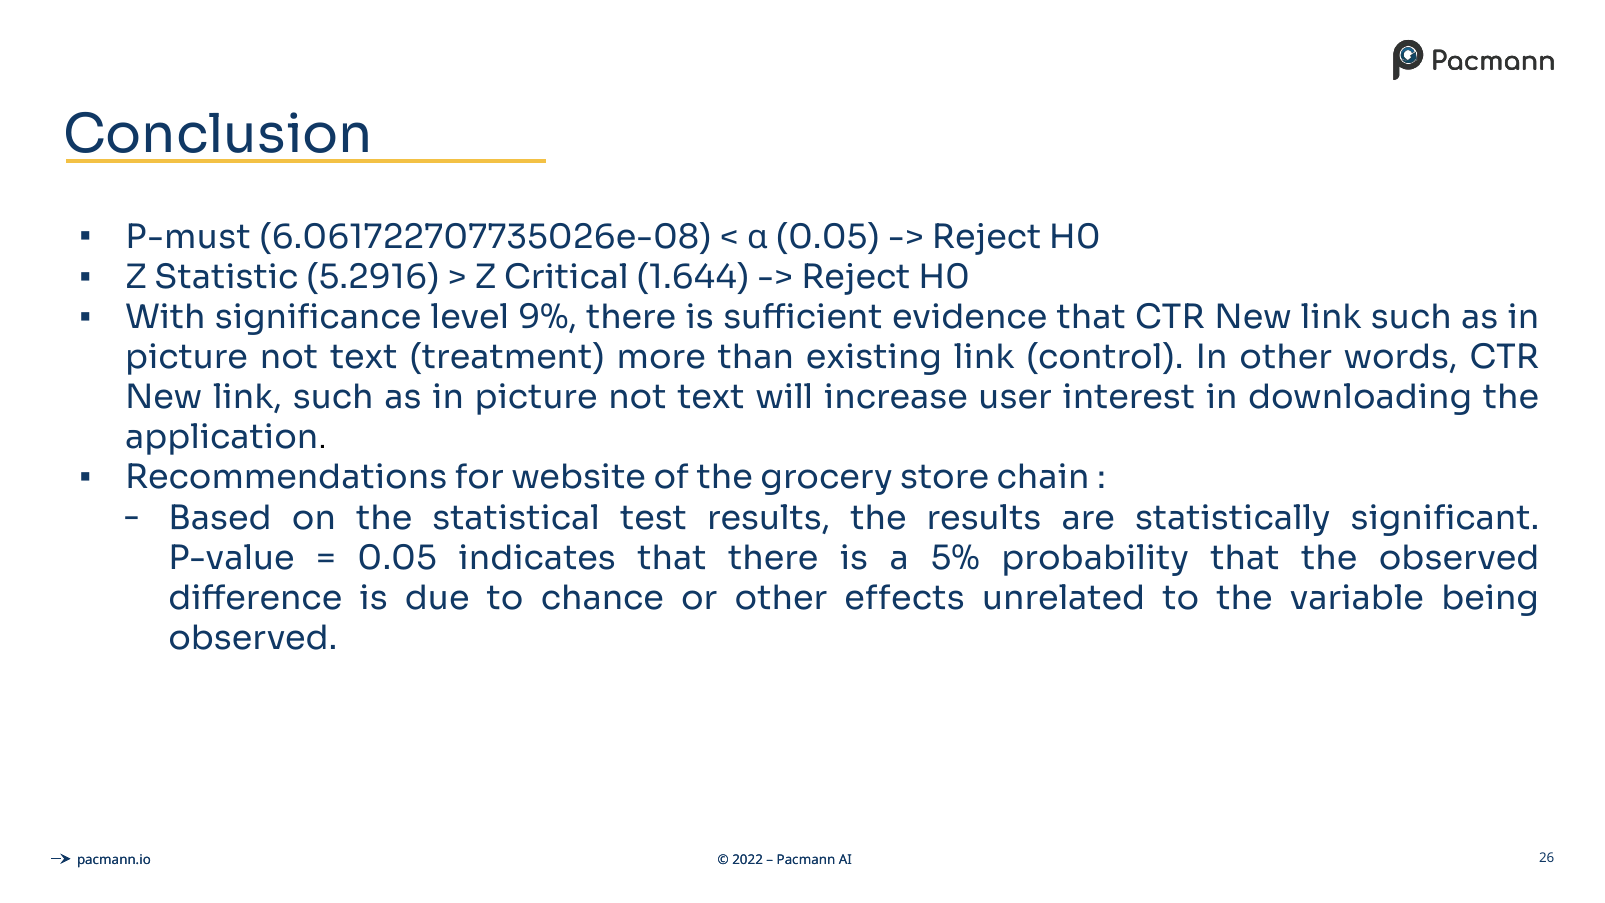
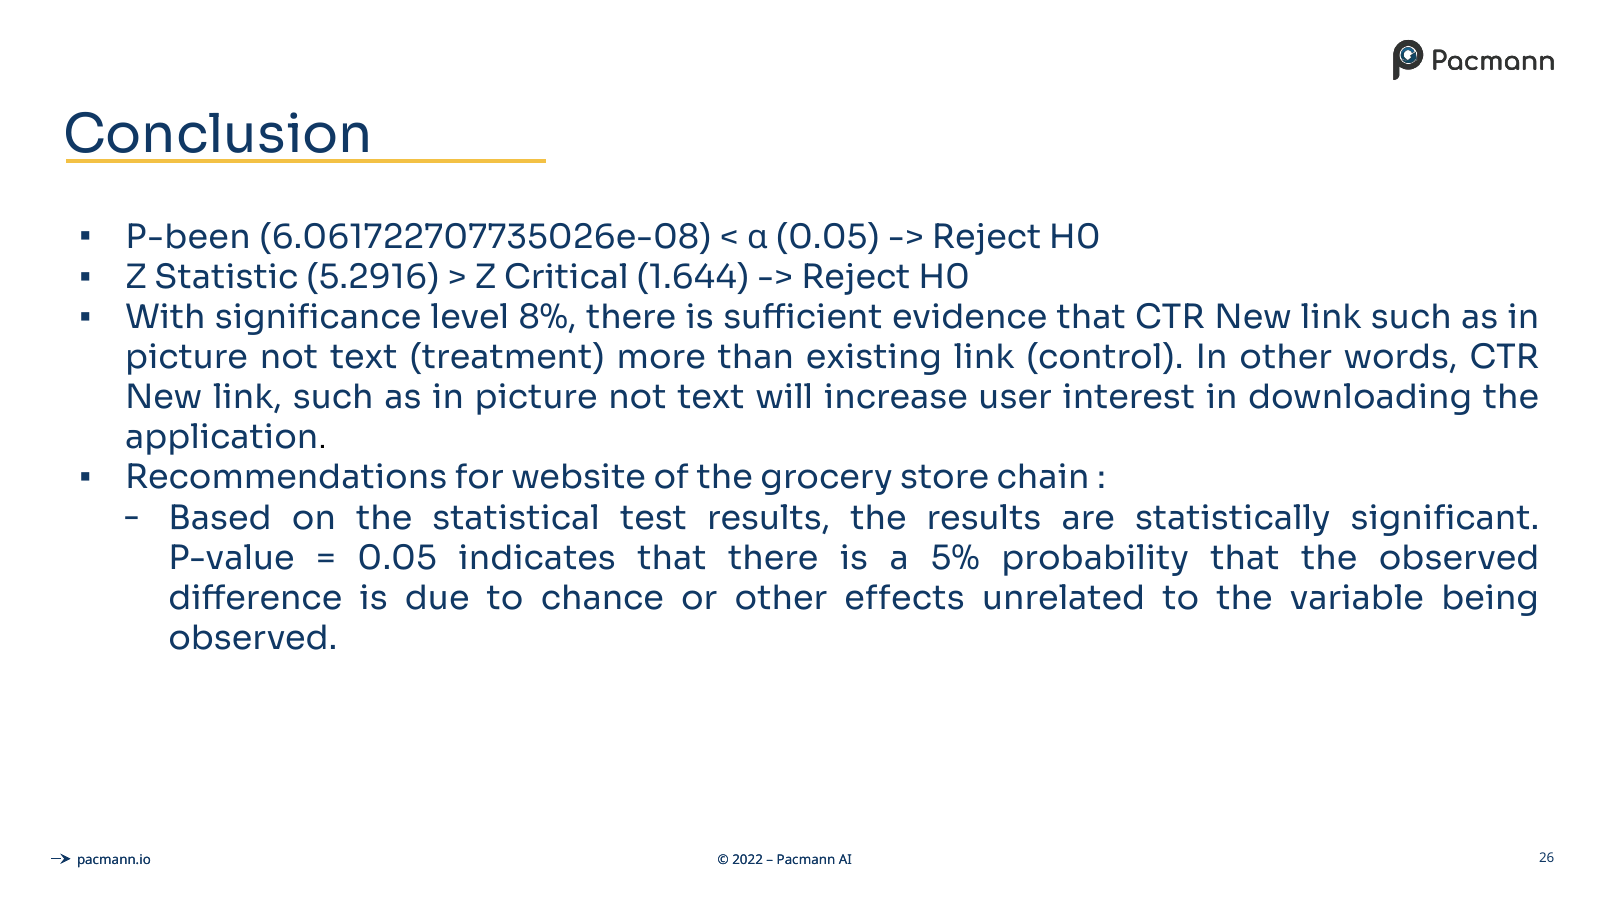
P-must: P-must -> P-been
9%: 9% -> 8%
